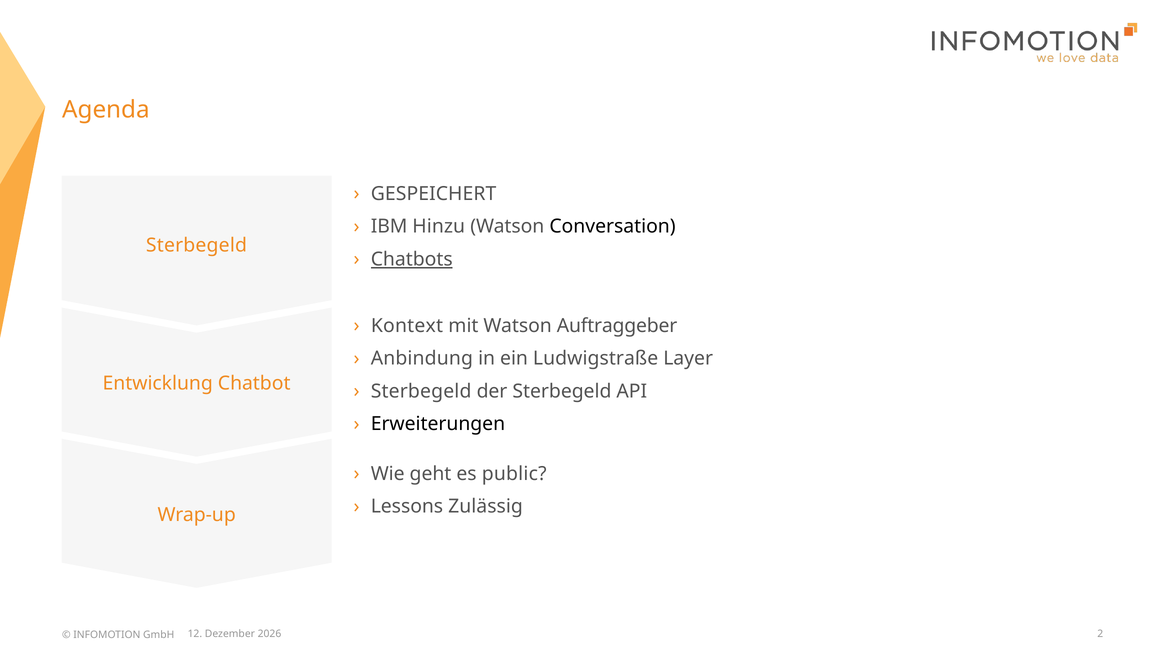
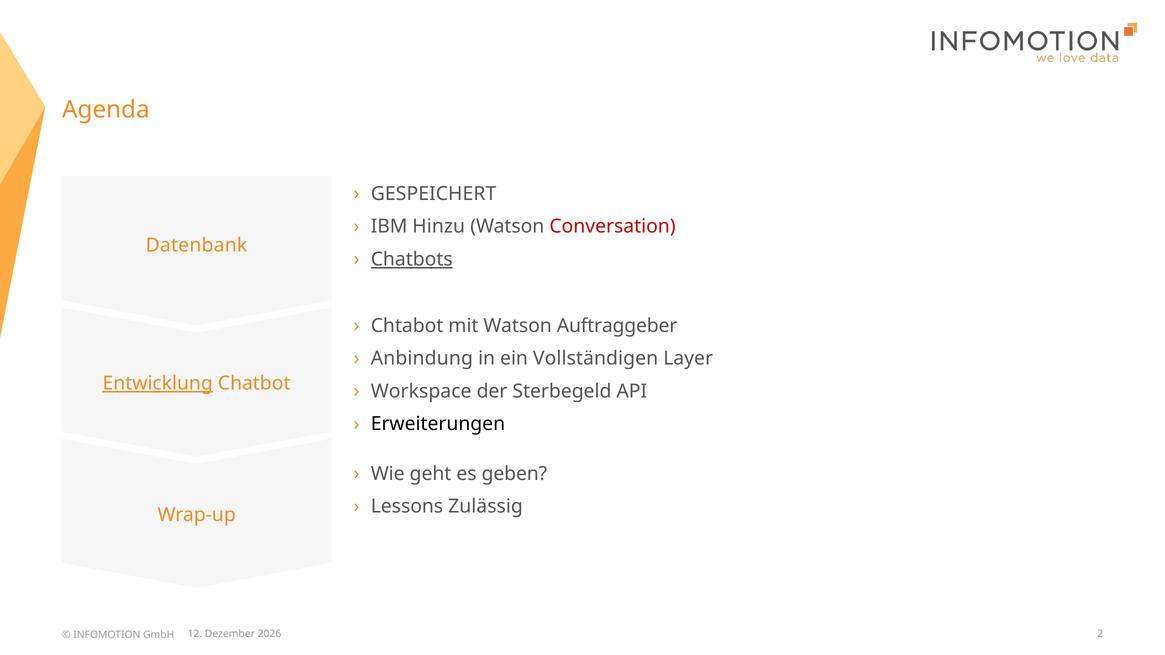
Conversation colour: black -> red
Sterbegeld at (196, 246): Sterbegeld -> Datenbank
Kontext: Kontext -> Chtabot
Ludwigstraße: Ludwigstraße -> Vollständigen
Entwicklung underline: none -> present
Sterbegeld at (421, 391): Sterbegeld -> Workspace
public: public -> geben
